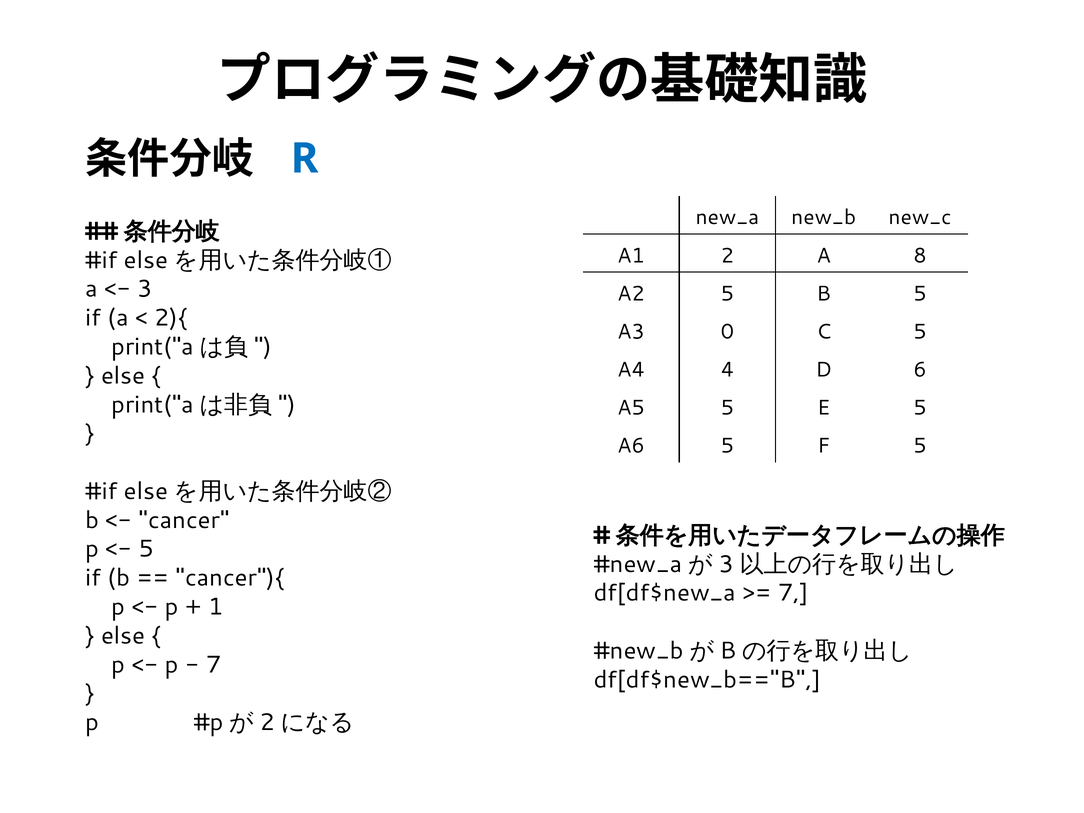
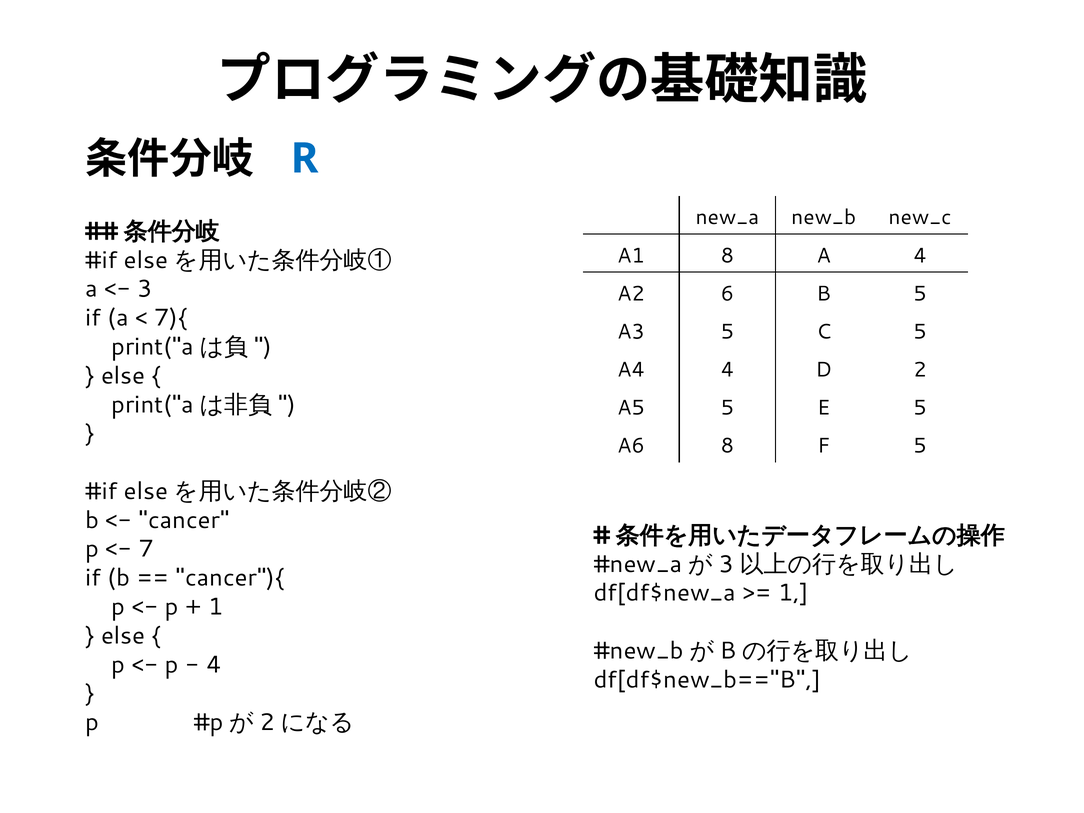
A1 2: 2 -> 8
A 8: 8 -> 4
A2 5: 5 -> 6
2){: 2){ -> 7){
A3 0: 0 -> 5
6: 6 -> 2
A6 5: 5 -> 8
5 at (146, 549): 5 -> 7
7 at (794, 593): 7 -> 1
7 at (214, 665): 7 -> 4
